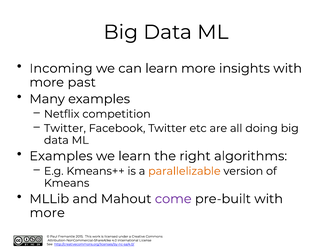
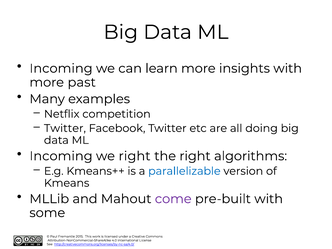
Examples at (61, 156): Examples -> Incoming
we learn: learn -> right
parallelizable colour: orange -> blue
more at (47, 213): more -> some
